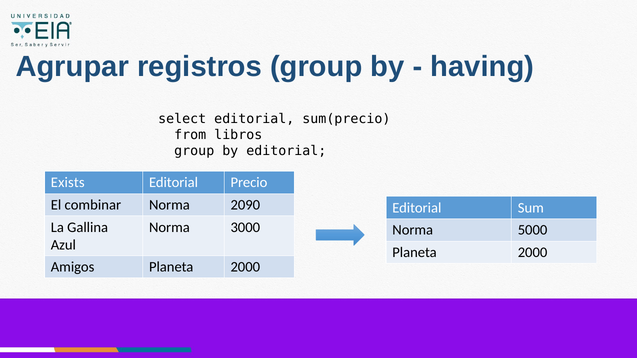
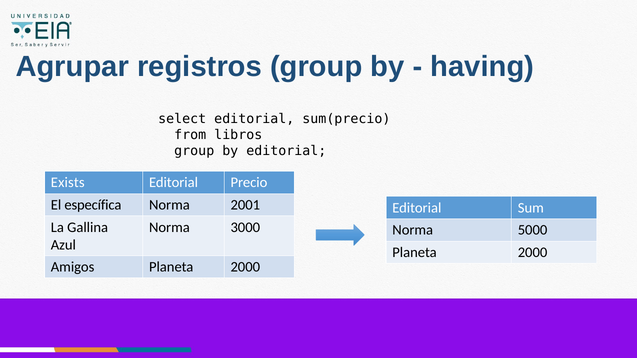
combinar: combinar -> específica
2090: 2090 -> 2001
